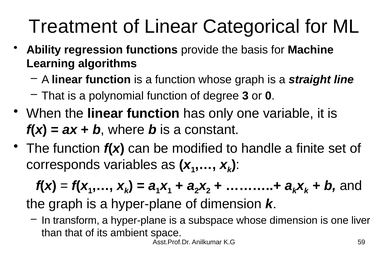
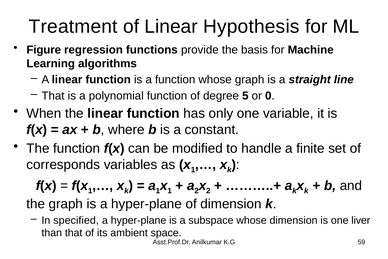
Categorical: Categorical -> Hypothesis
Ability: Ability -> Figure
3: 3 -> 5
transform: transform -> specified
